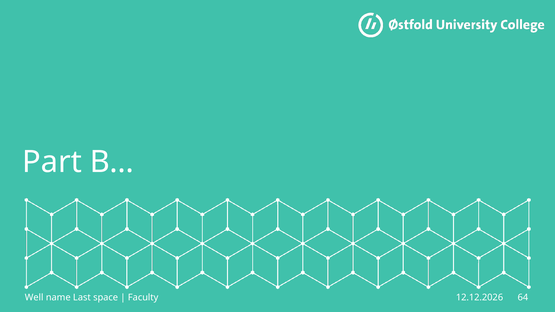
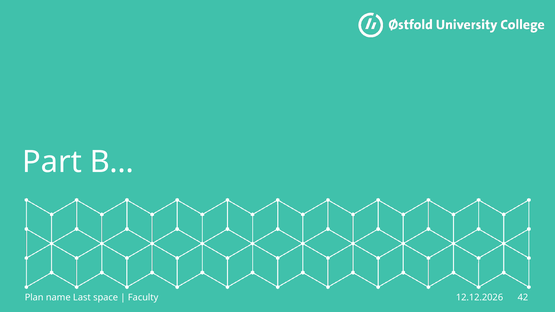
Well: Well -> Plan
64: 64 -> 42
